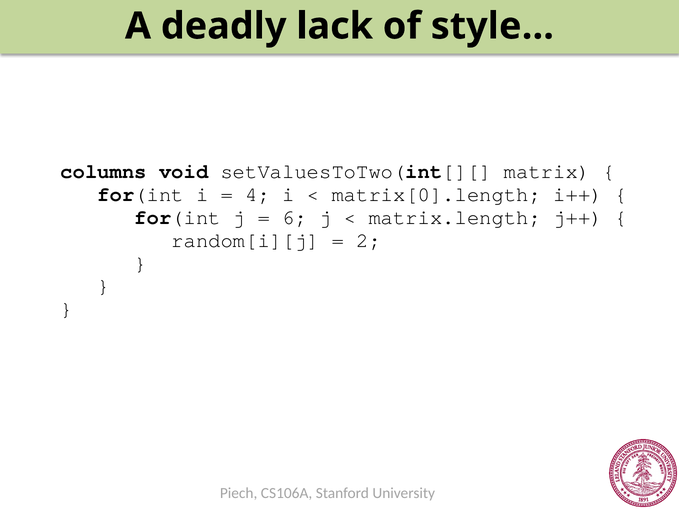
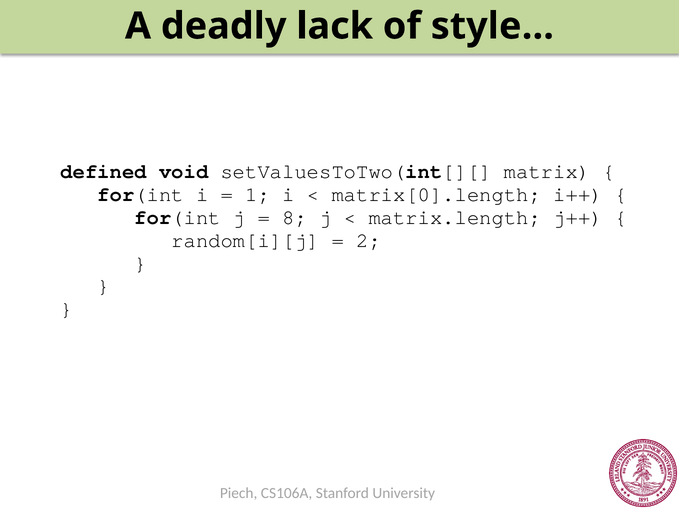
columns: columns -> defined
4: 4 -> 1
6: 6 -> 8
